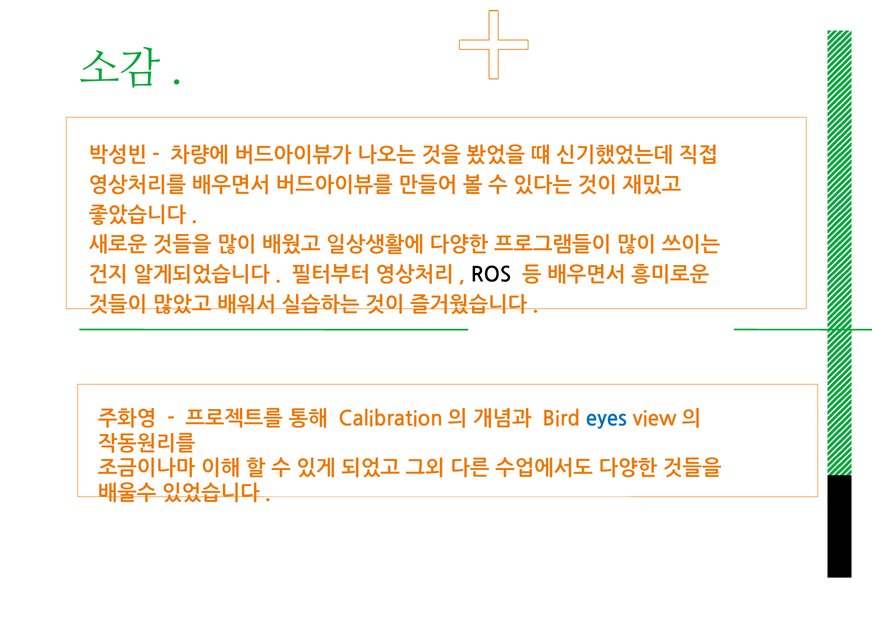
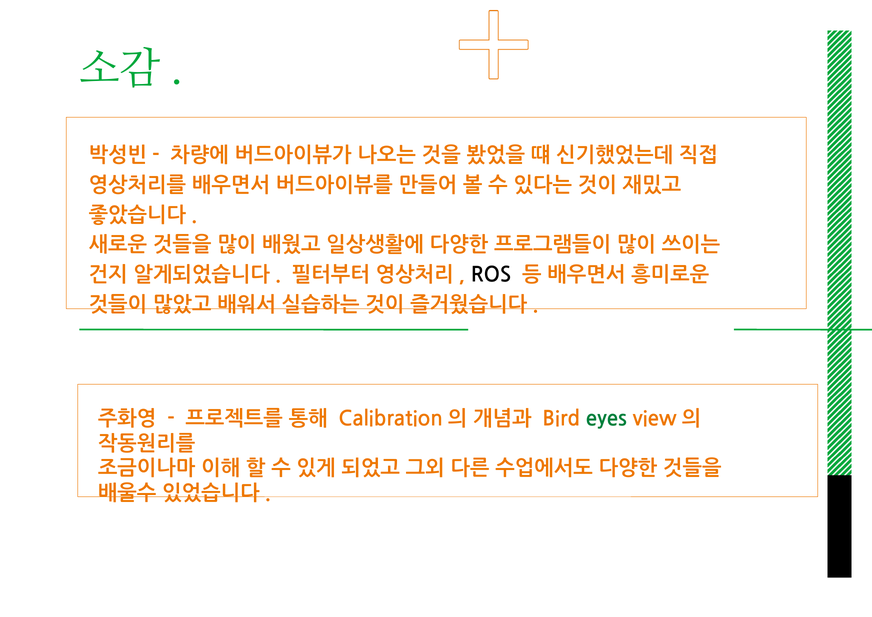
eyes colour: blue -> green
